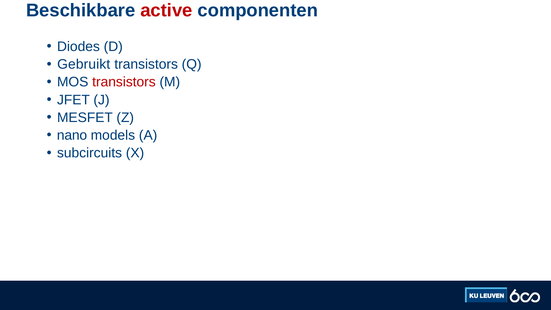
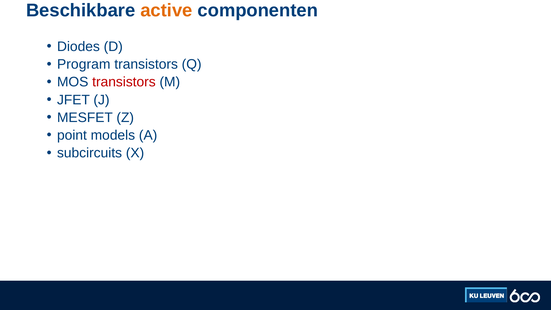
active colour: red -> orange
Gebruikt: Gebruikt -> Program
nano: nano -> point
